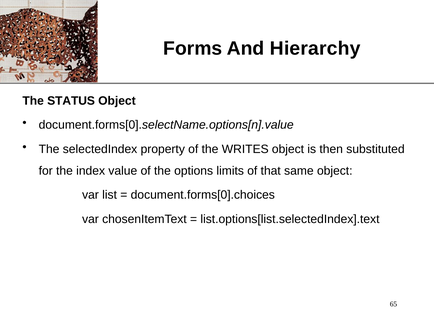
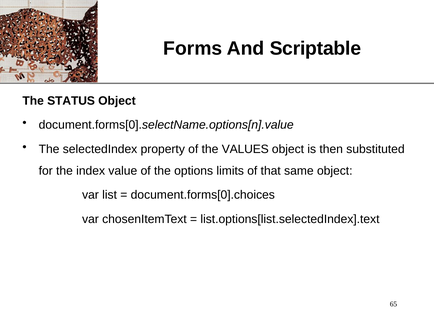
Hierarchy: Hierarchy -> Scriptable
WRITES: WRITES -> VALUES
